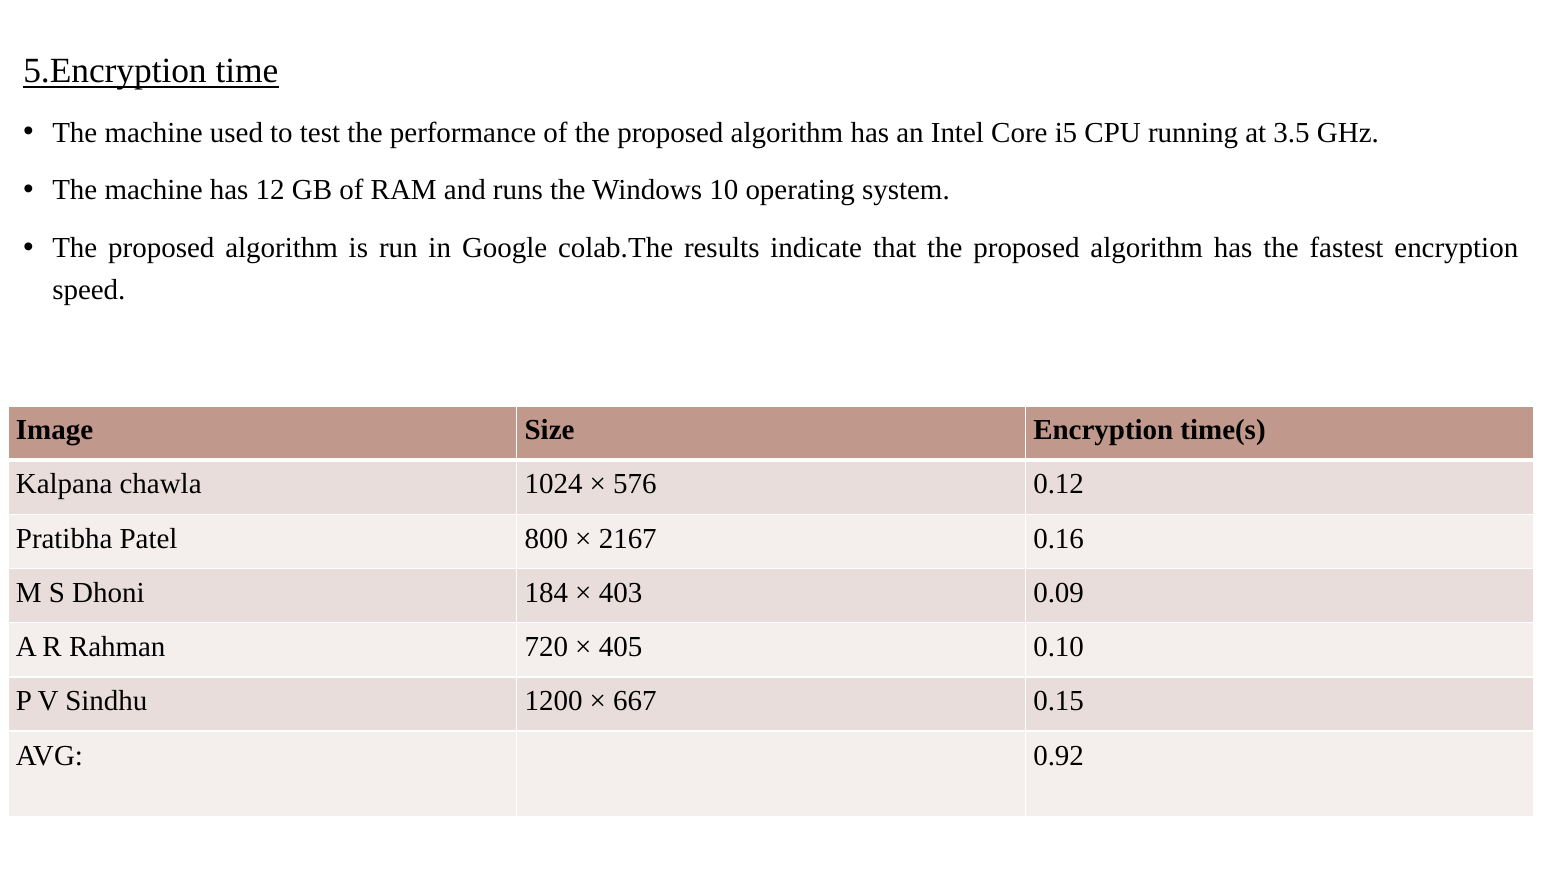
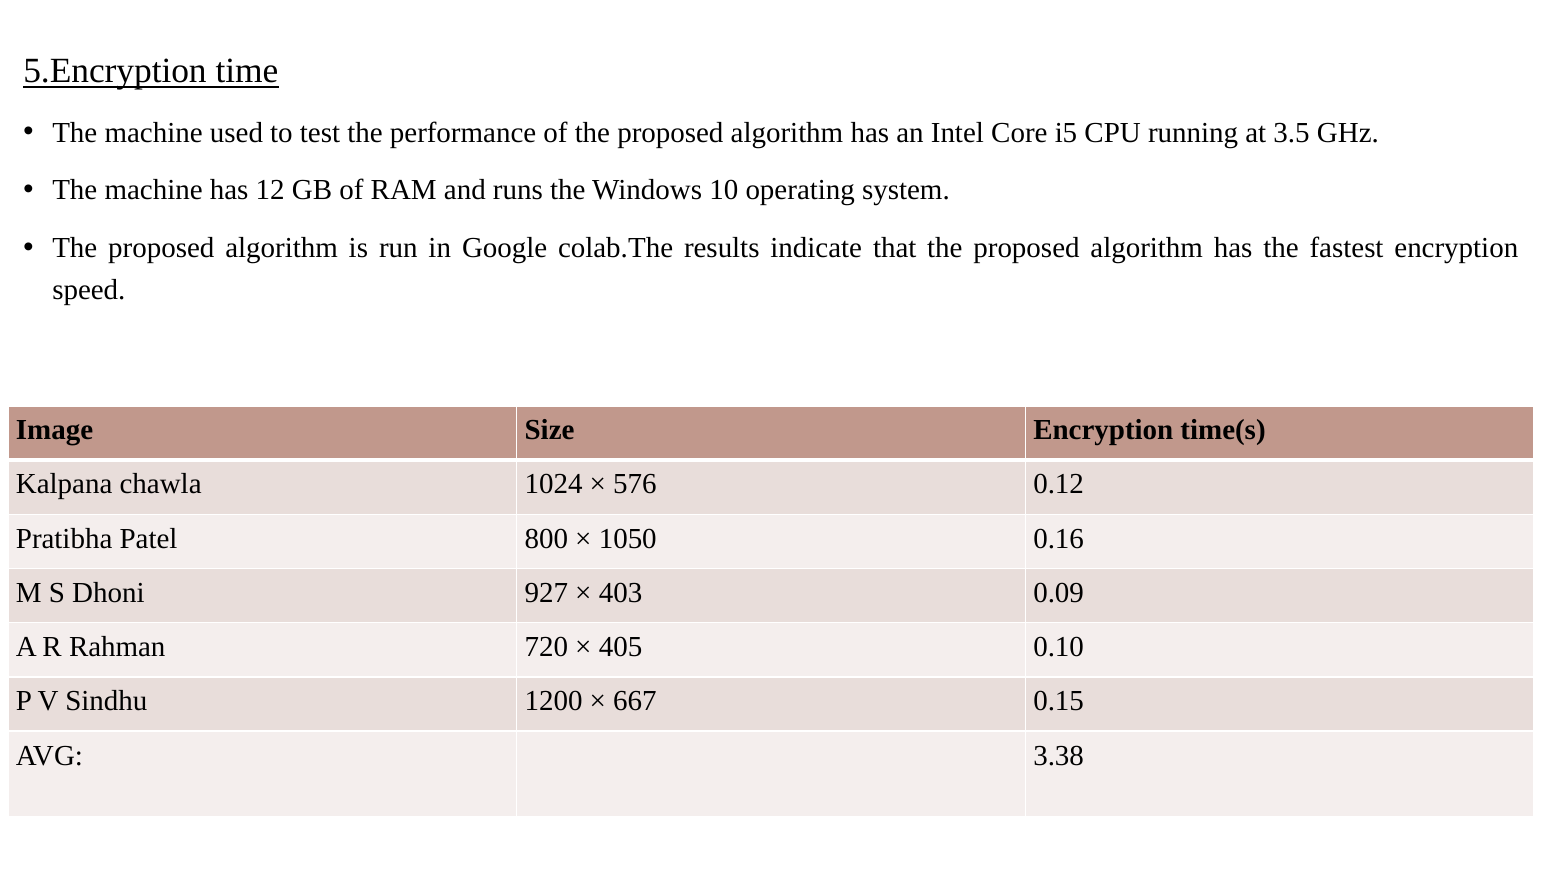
2167: 2167 -> 1050
184: 184 -> 927
0.92: 0.92 -> 3.38
